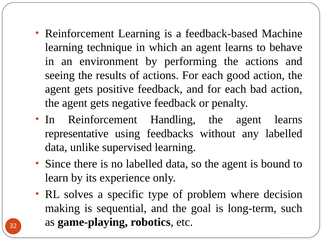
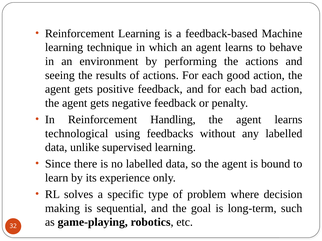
representative: representative -> technological
